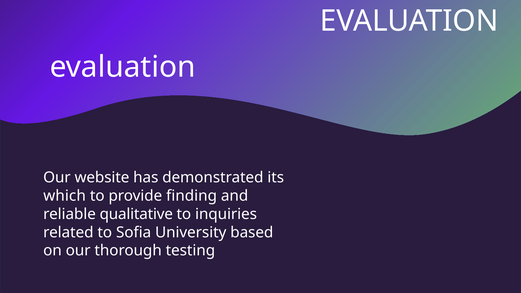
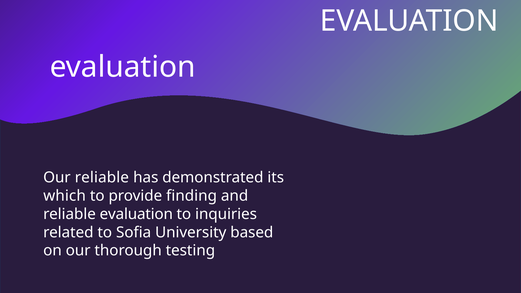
Our website: website -> reliable
reliable qualitative: qualitative -> evaluation
